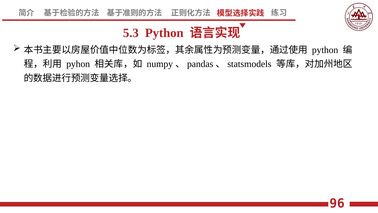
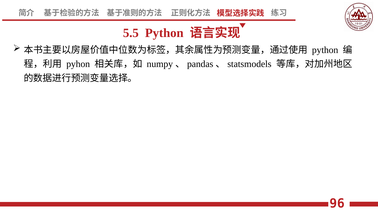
5.3: 5.3 -> 5.5
